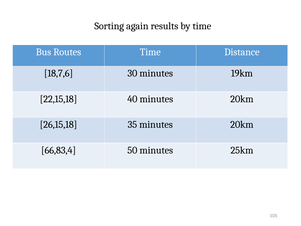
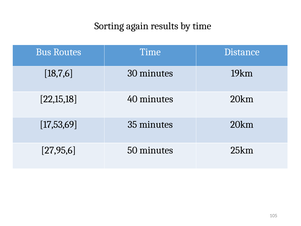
26,15,18: 26,15,18 -> 17,53,69
66,83,4: 66,83,4 -> 27,95,6
